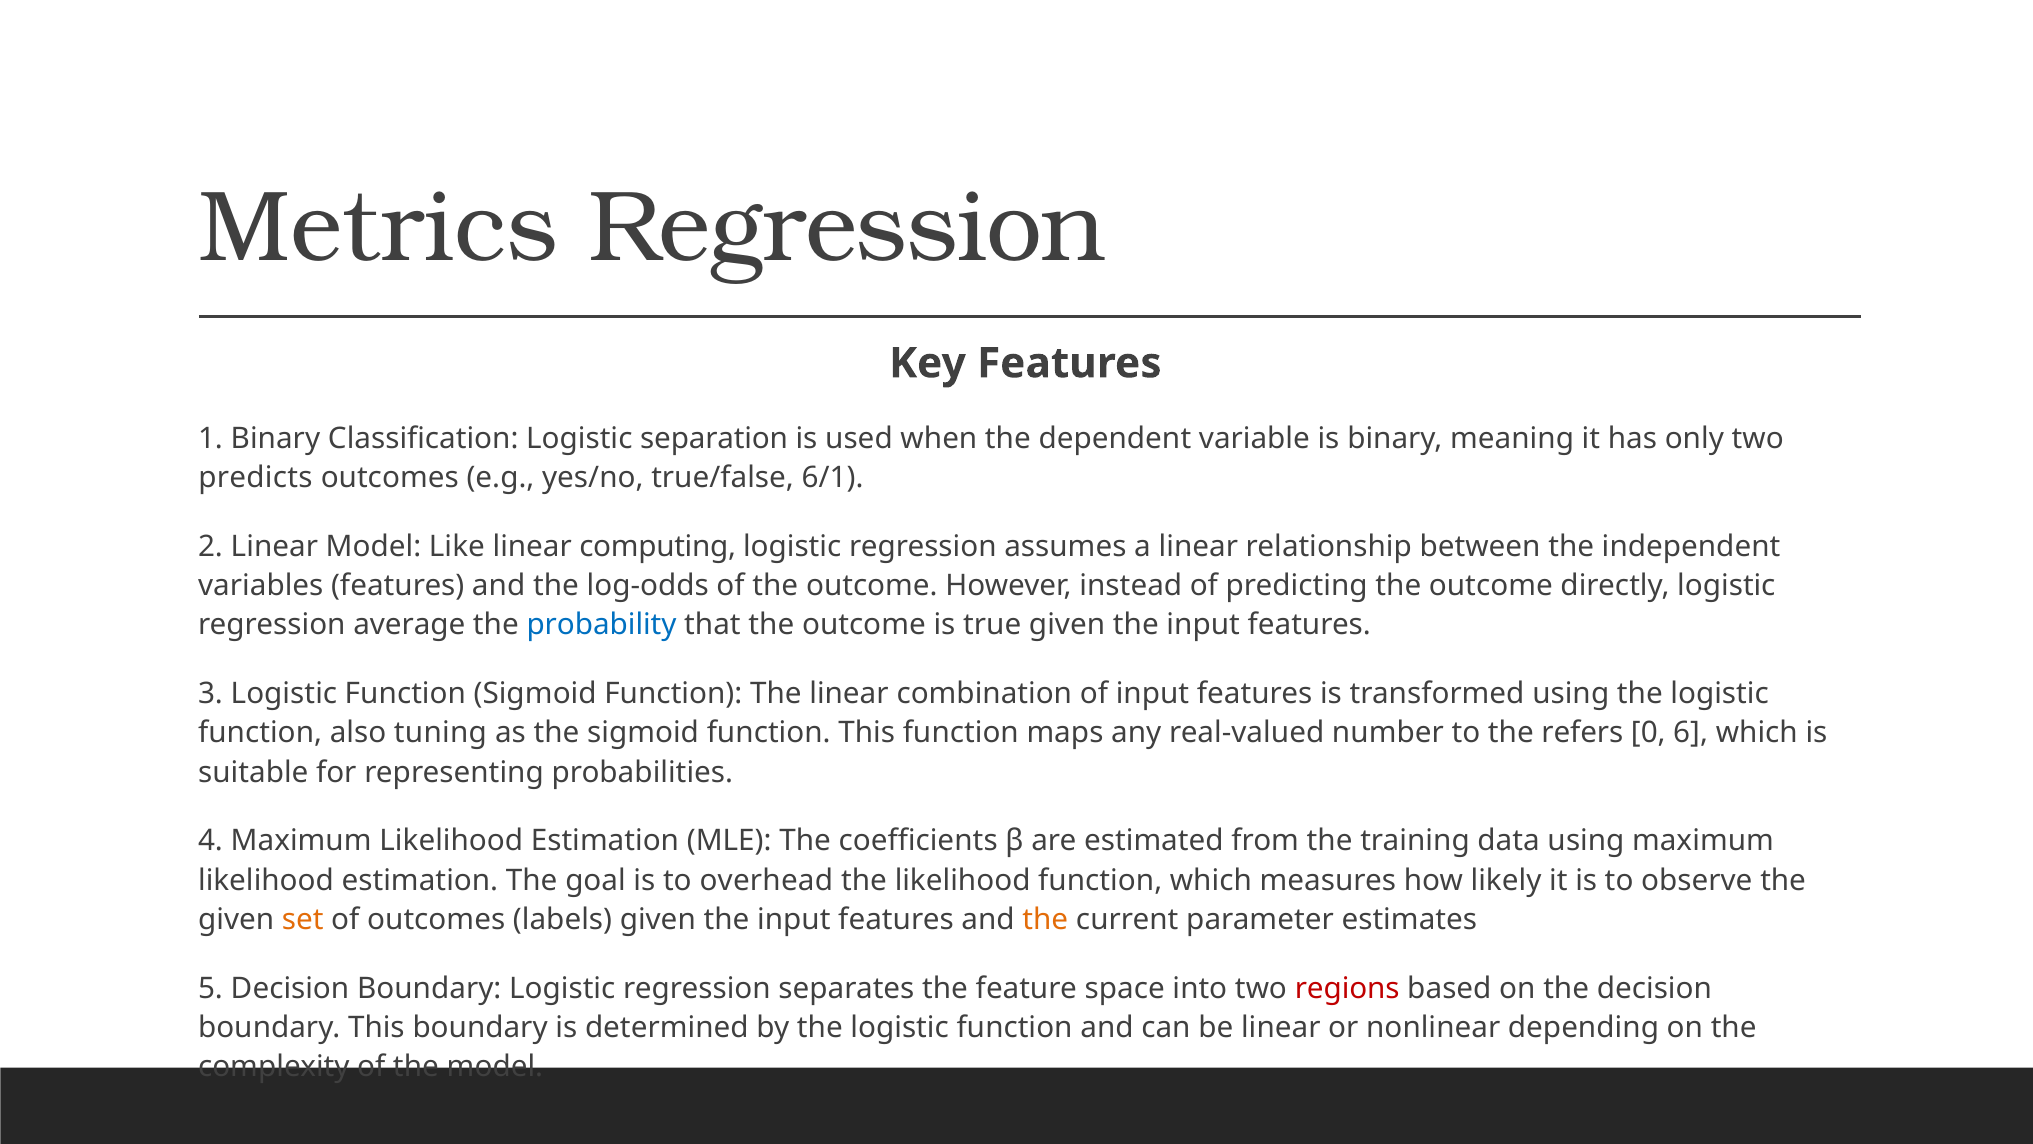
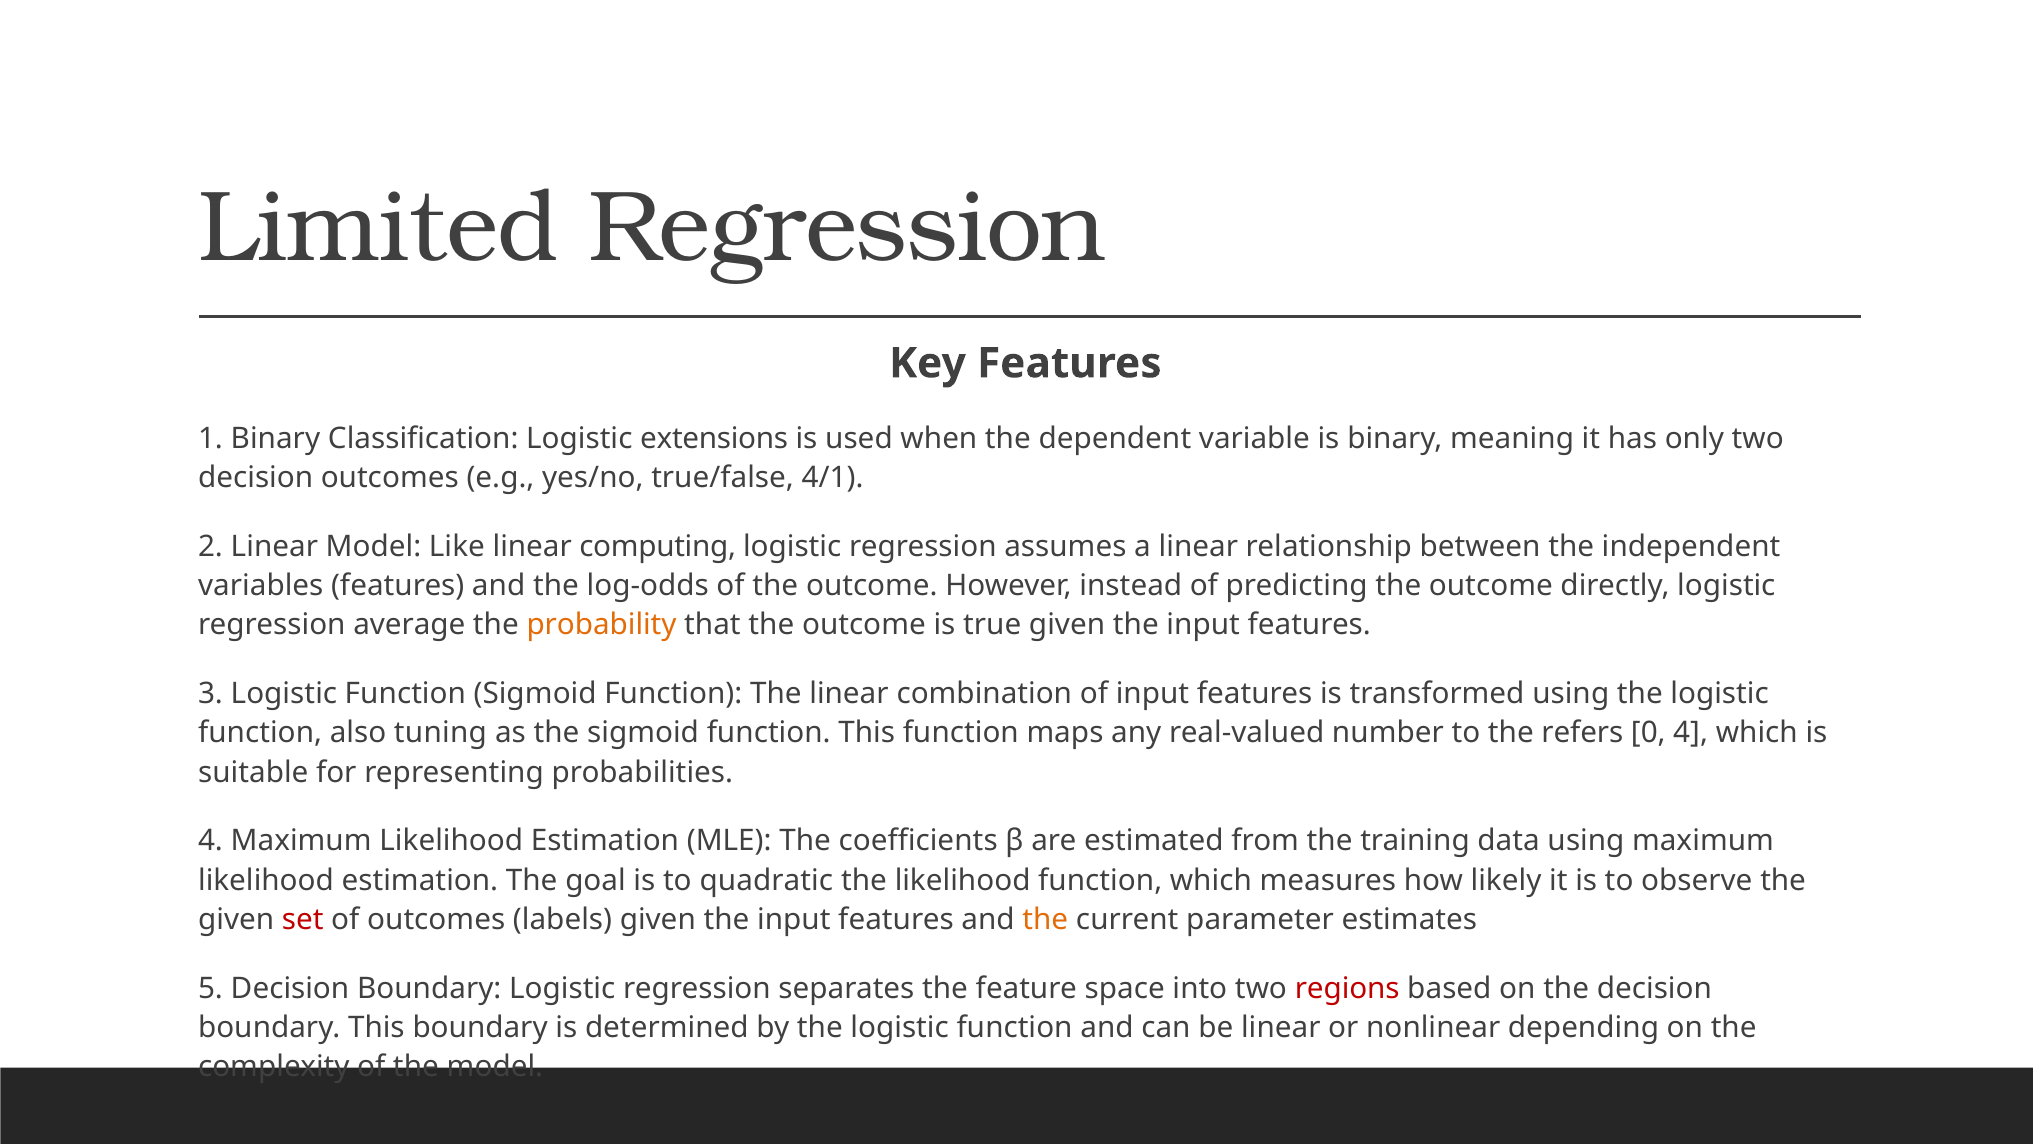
Metrics: Metrics -> Limited
separation: separation -> extensions
predicts at (256, 478): predicts -> decision
6/1: 6/1 -> 4/1
probability colour: blue -> orange
0 6: 6 -> 4
overhead: overhead -> quadratic
set colour: orange -> red
